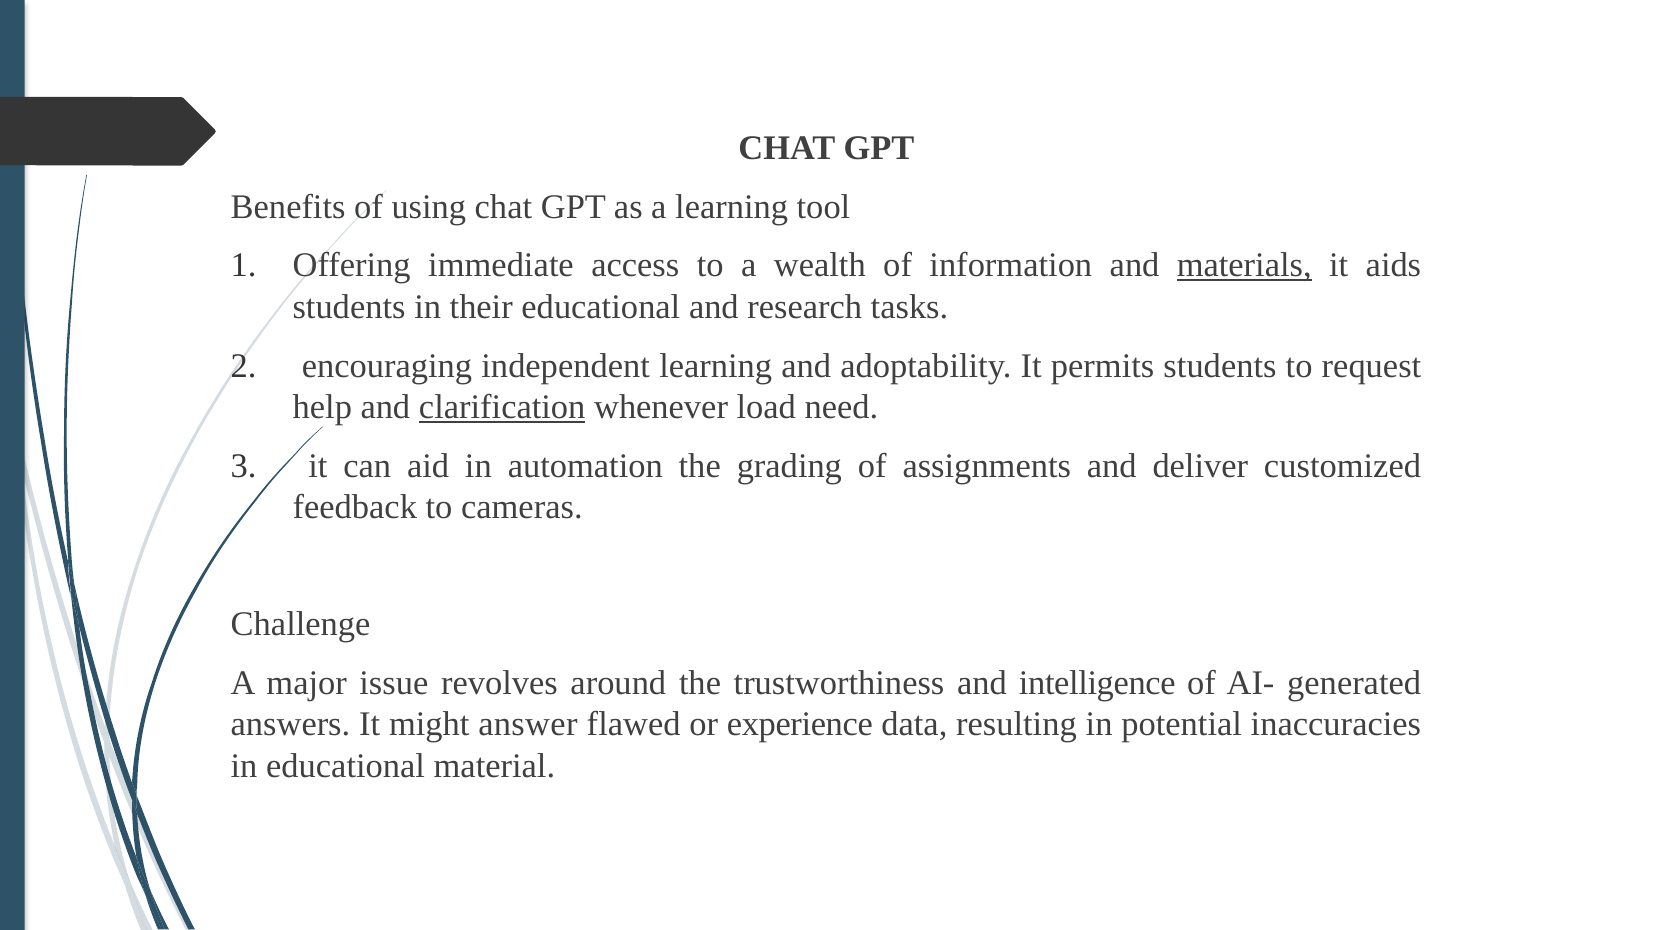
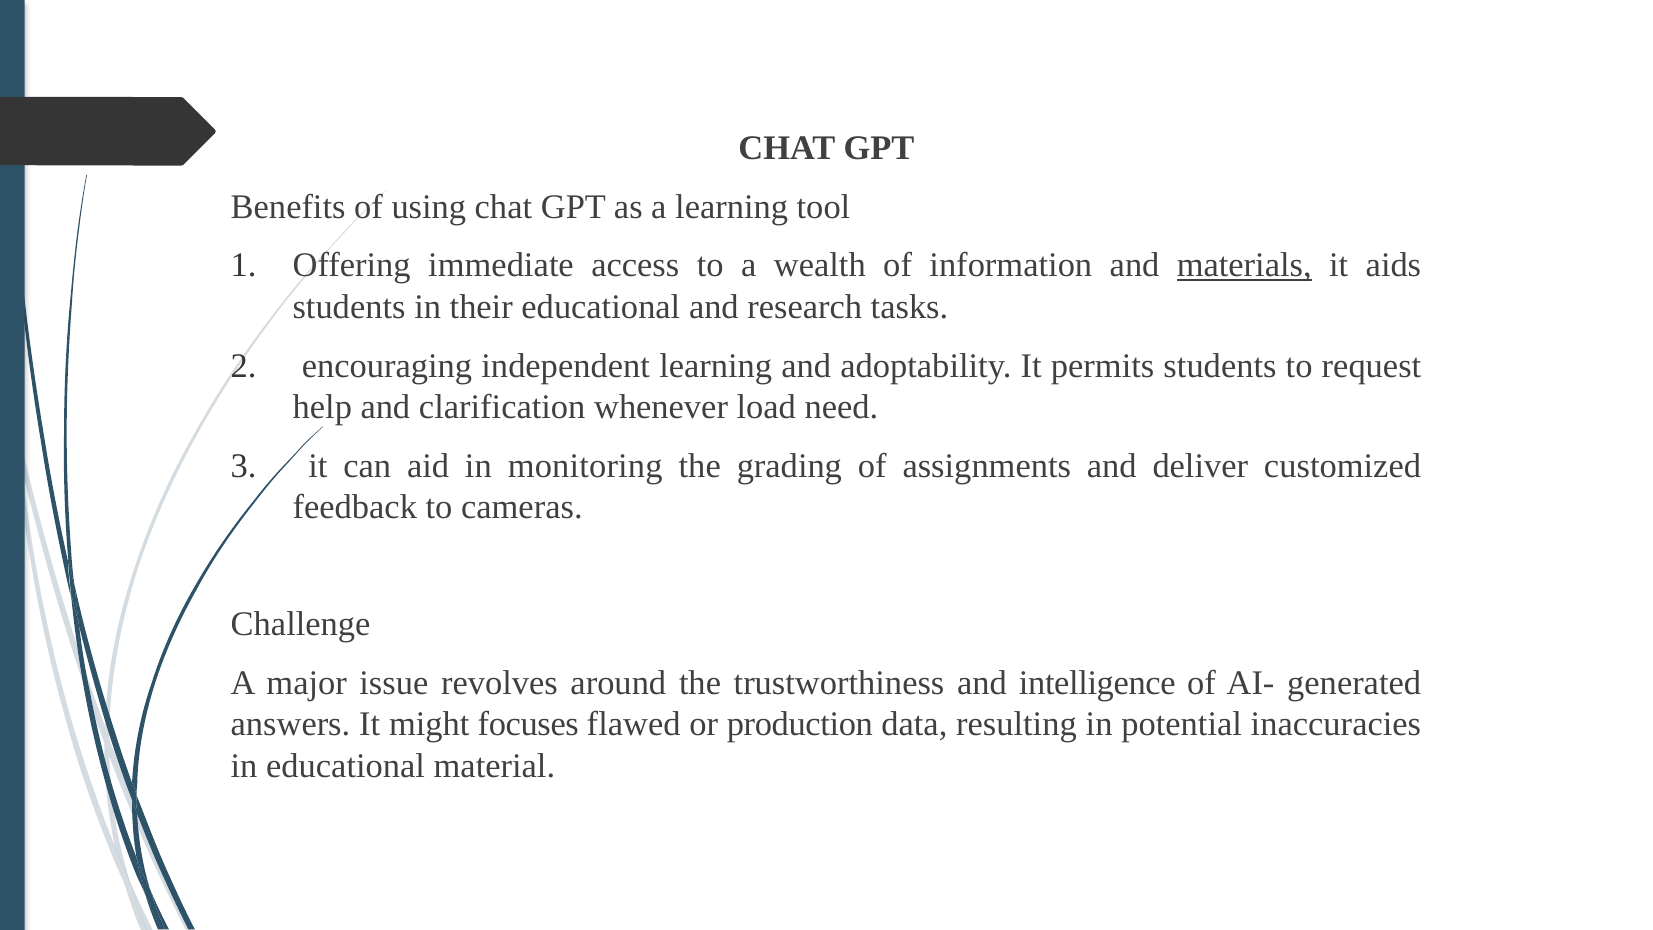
clarification underline: present -> none
automation: automation -> monitoring
answer: answer -> focuses
experience: experience -> production
